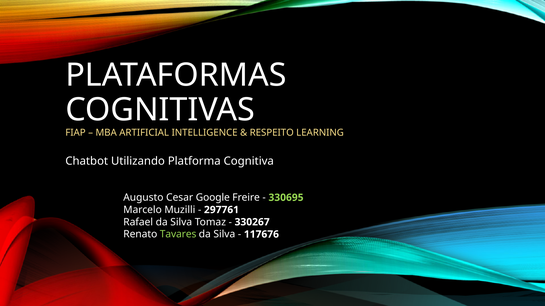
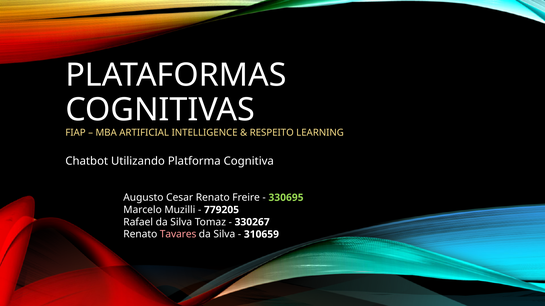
Cesar Google: Google -> Renato
297761: 297761 -> 779205
Tavares colour: light green -> pink
117676: 117676 -> 310659
